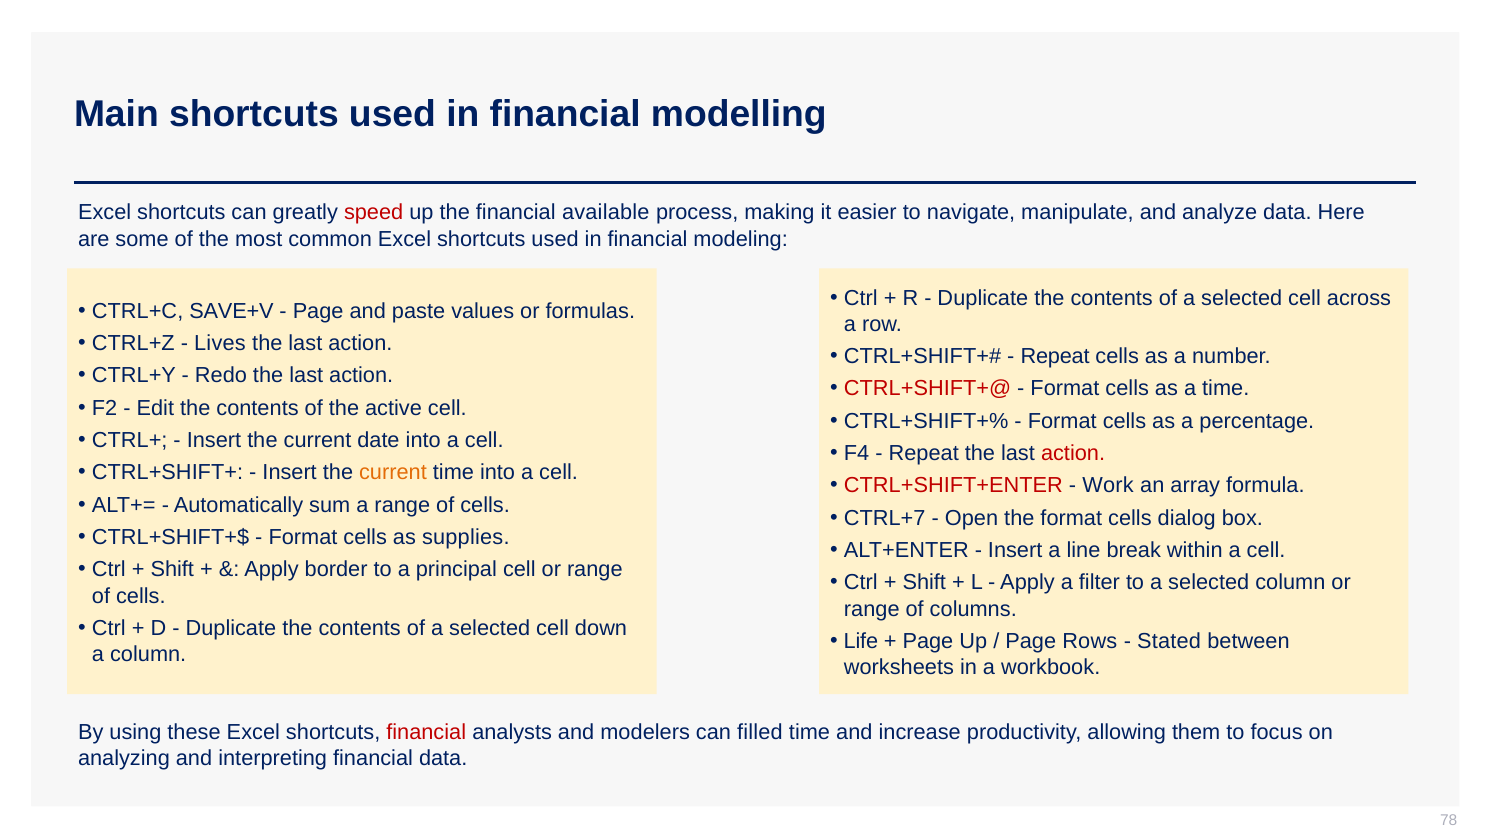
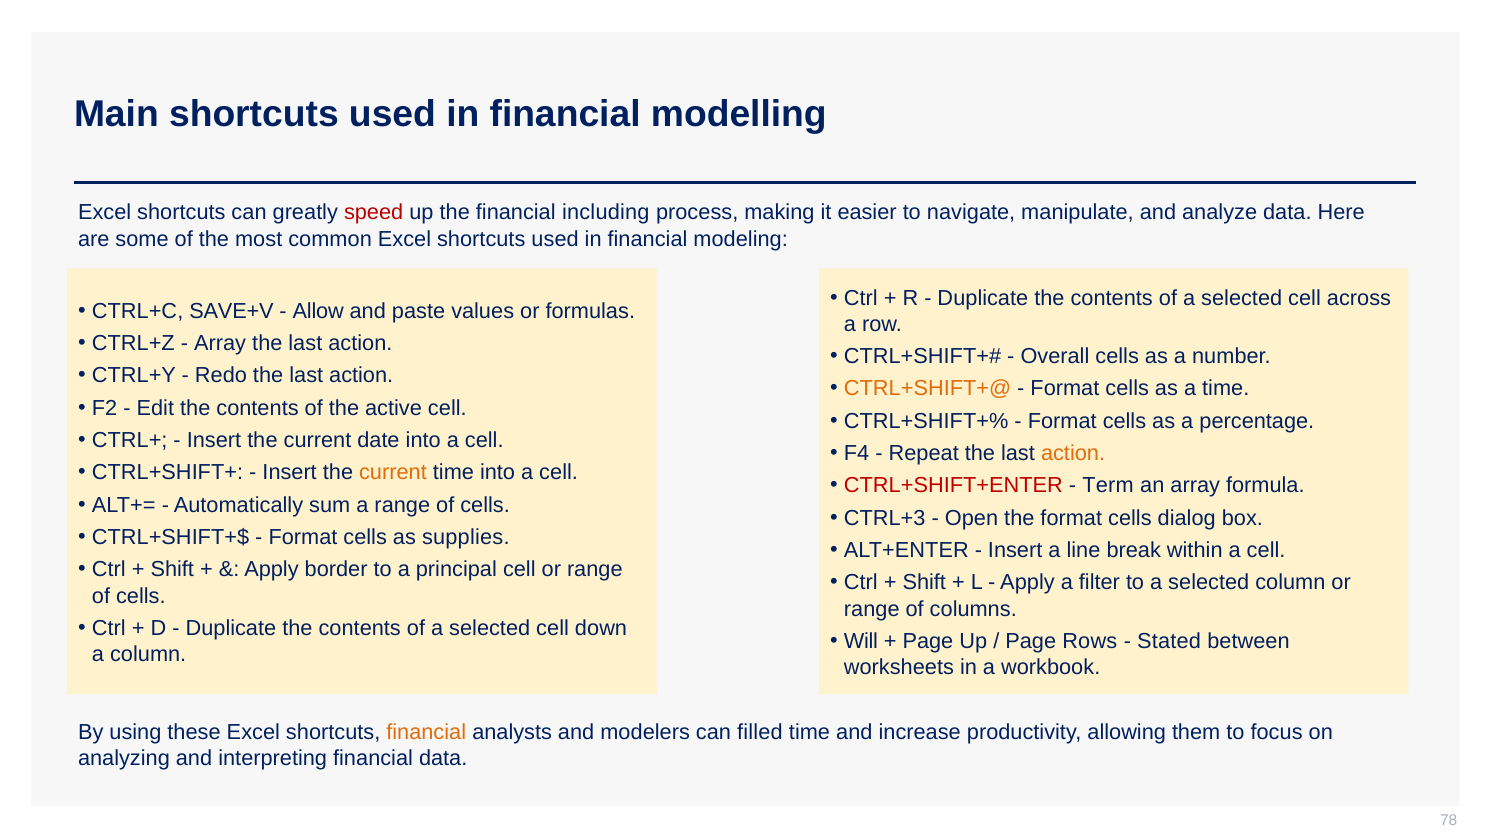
available: available -> including
Page at (318, 311): Page -> Allow
Lives at (220, 344): Lives -> Array
Repeat at (1055, 357): Repeat -> Overall
CTRL+SHIFT+@ colour: red -> orange
action at (1073, 454) colour: red -> orange
Work: Work -> Term
CTRL+7: CTRL+7 -> CTRL+3
Life: Life -> Will
financial at (426, 732) colour: red -> orange
